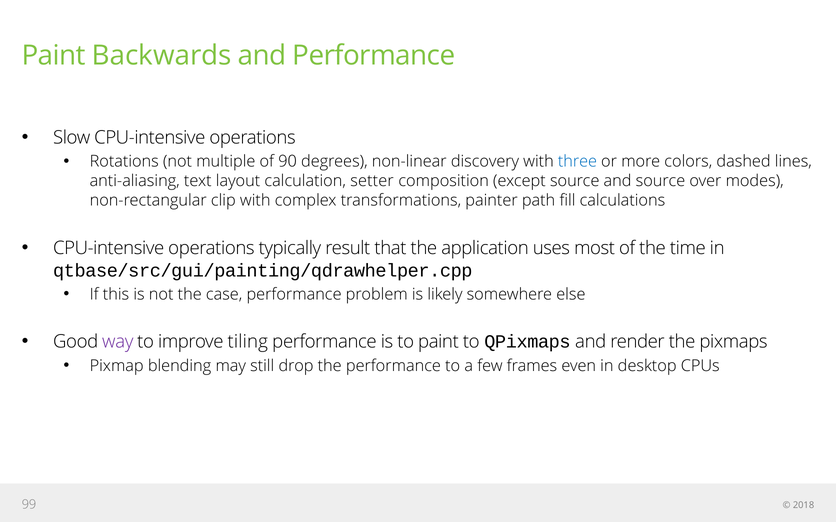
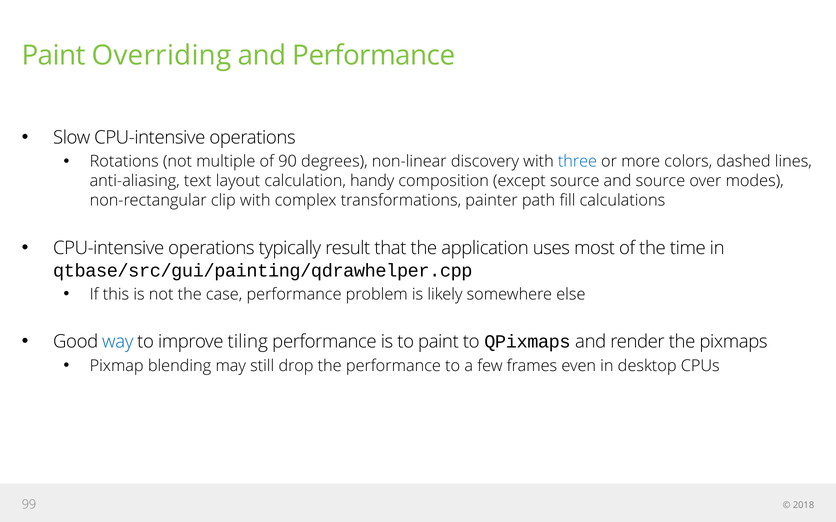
Backwards: Backwards -> Overriding
setter: setter -> handy
way colour: purple -> blue
